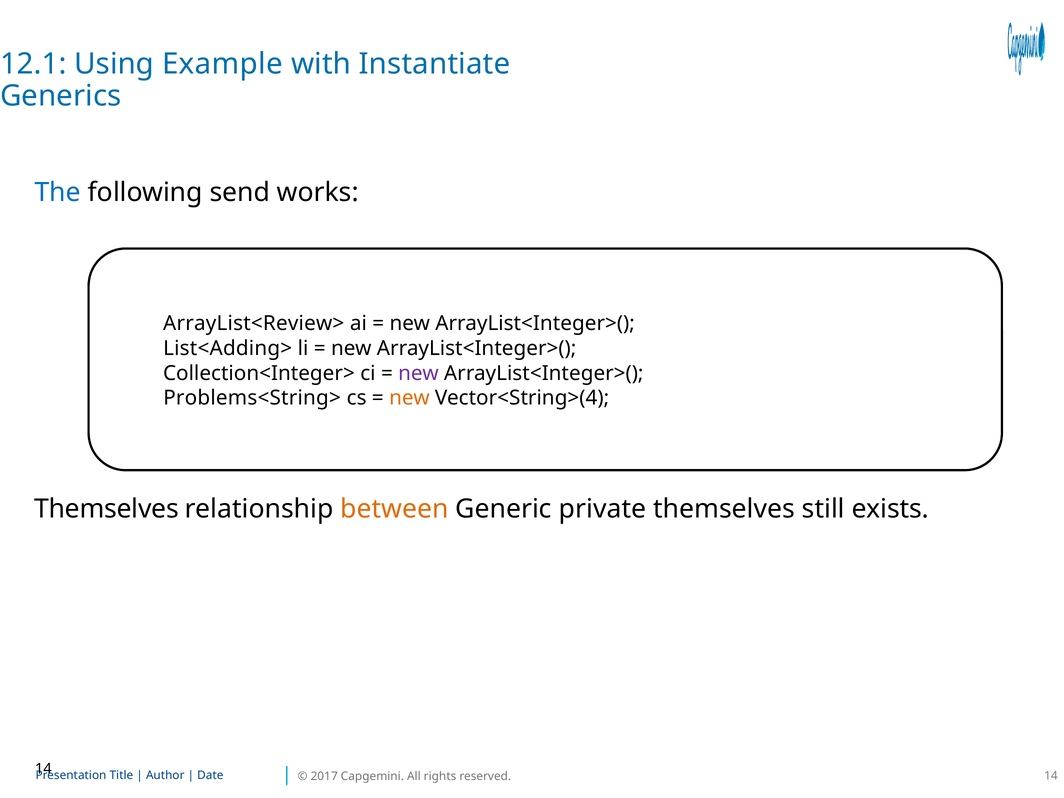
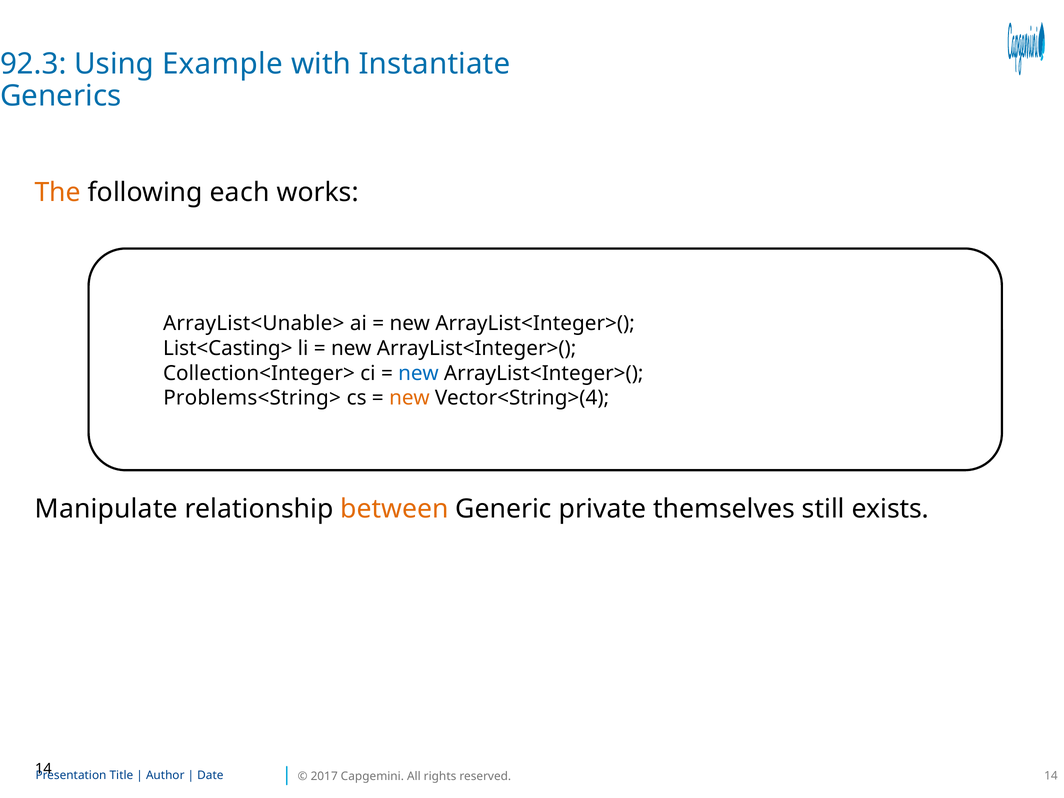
12.1: 12.1 -> 92.3
The colour: blue -> orange
send: send -> each
ArrayList<Review>: ArrayList<Review> -> ArrayList<Unable>
List<Adding>: List<Adding> -> List<Casting>
new at (418, 373) colour: purple -> blue
Themselves at (107, 509): Themselves -> Manipulate
